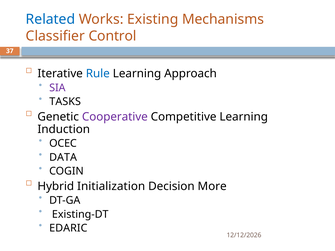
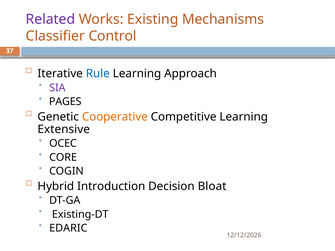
Related colour: blue -> purple
TASKS: TASKS -> PAGES
Cooperative colour: purple -> orange
Induction: Induction -> Extensive
DATA: DATA -> CORE
Initialization: Initialization -> Introduction
More: More -> Bloat
